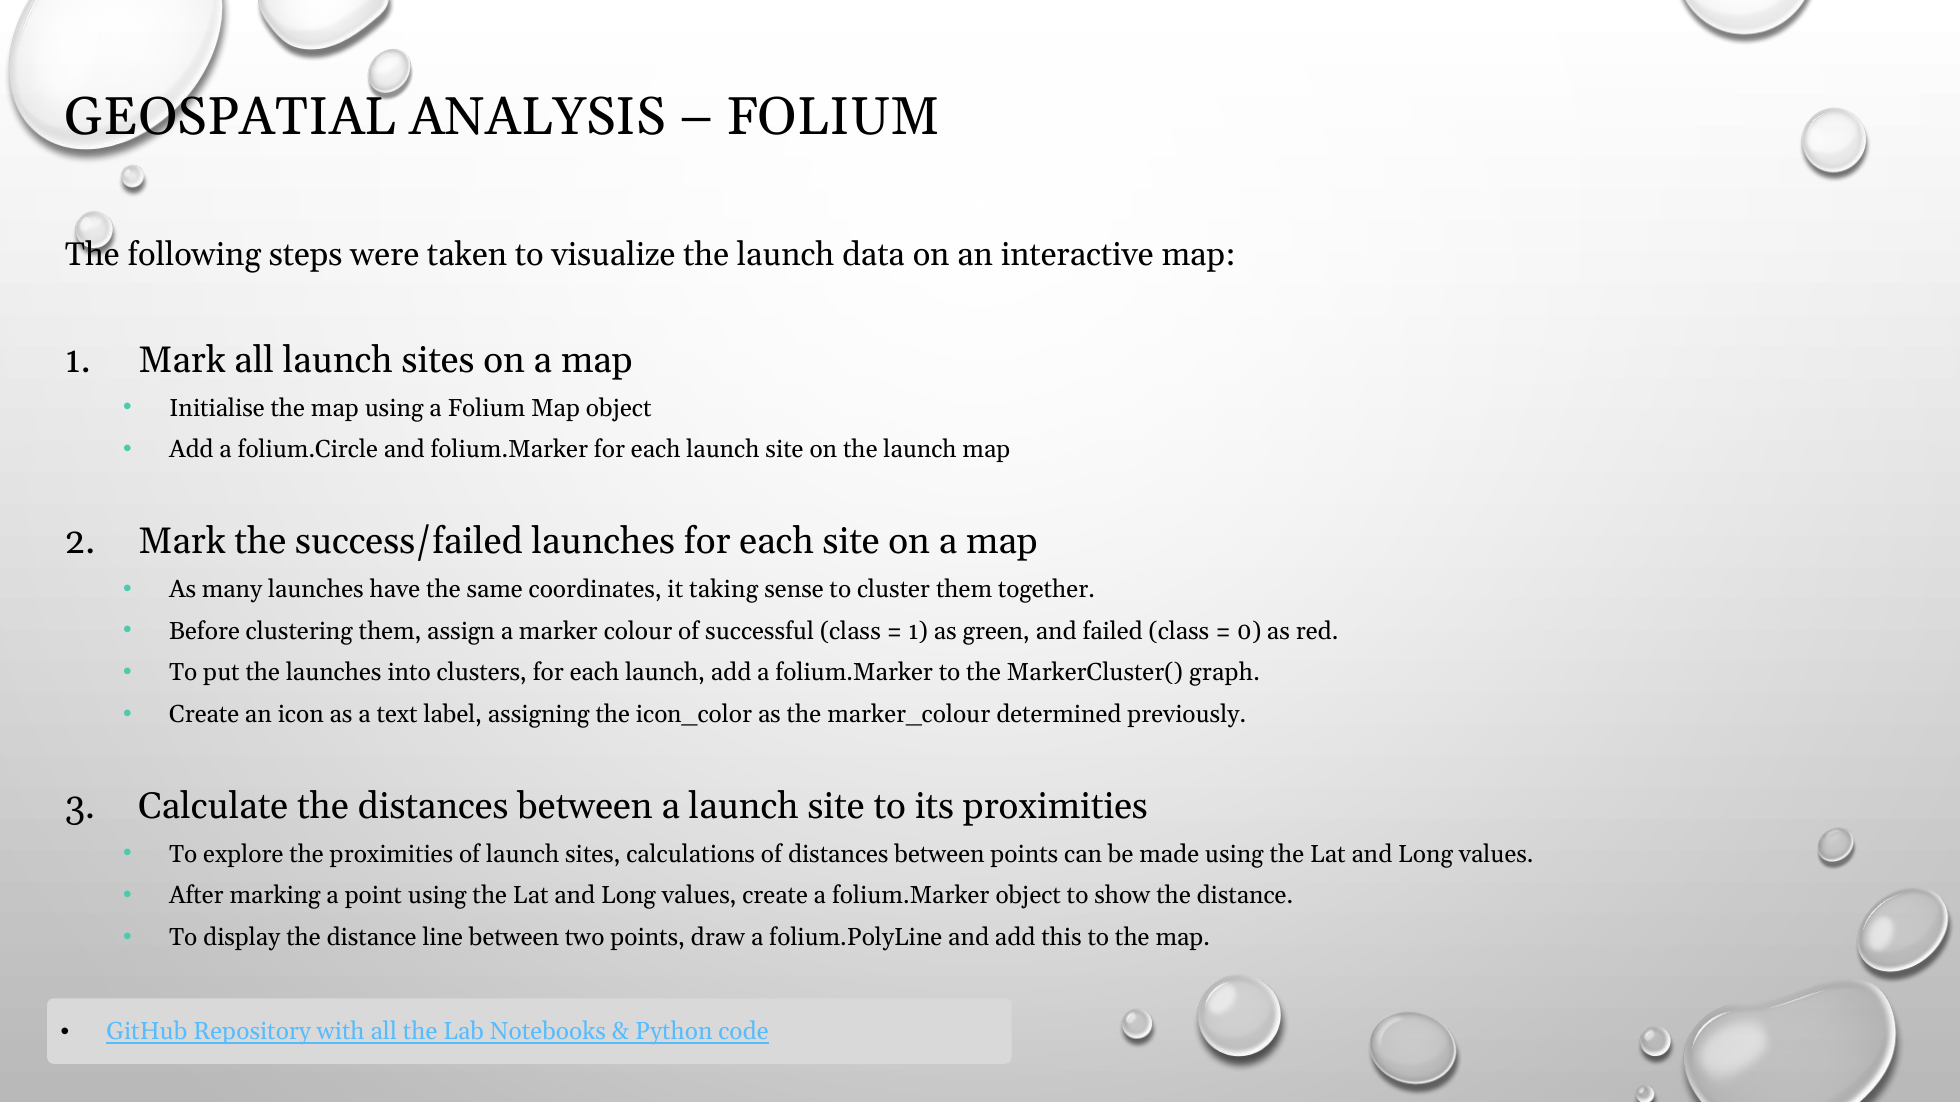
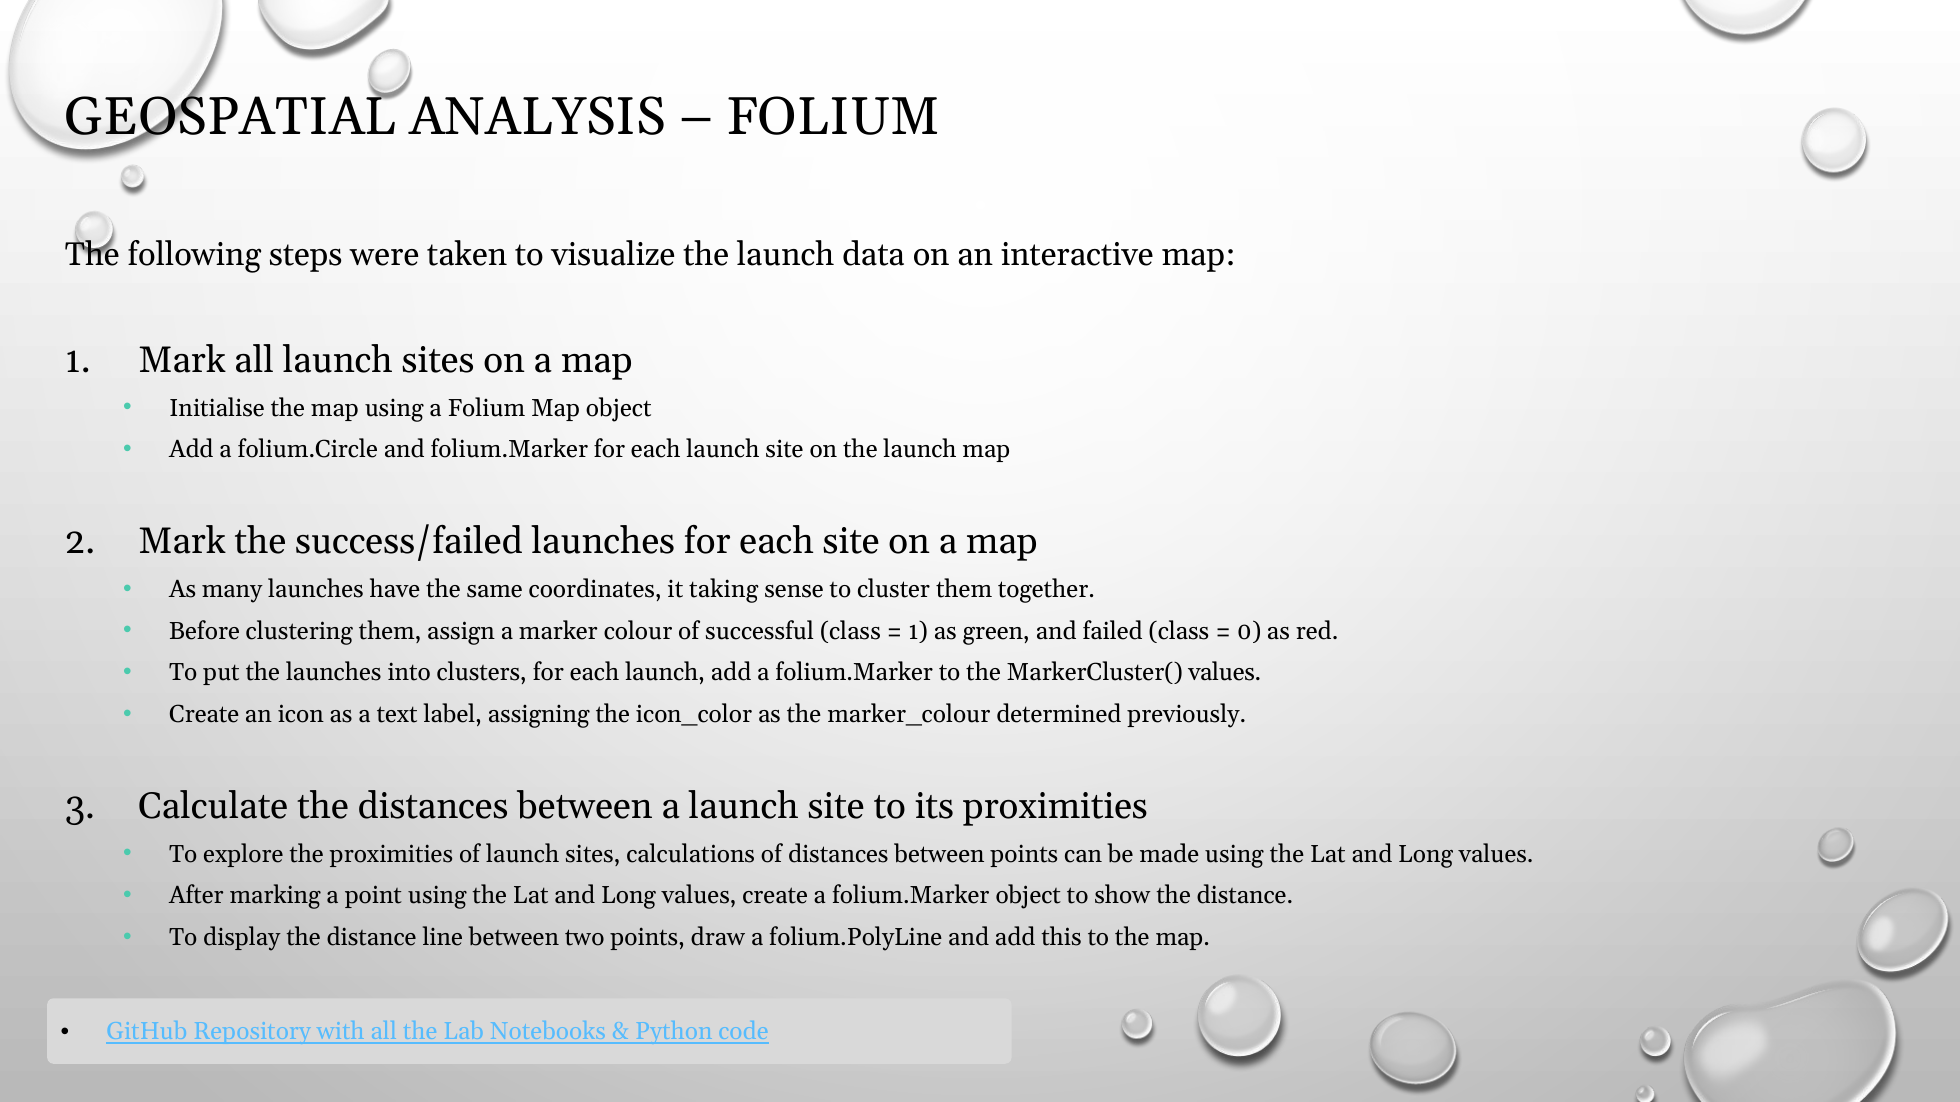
MarkerCluster( graph: graph -> values
